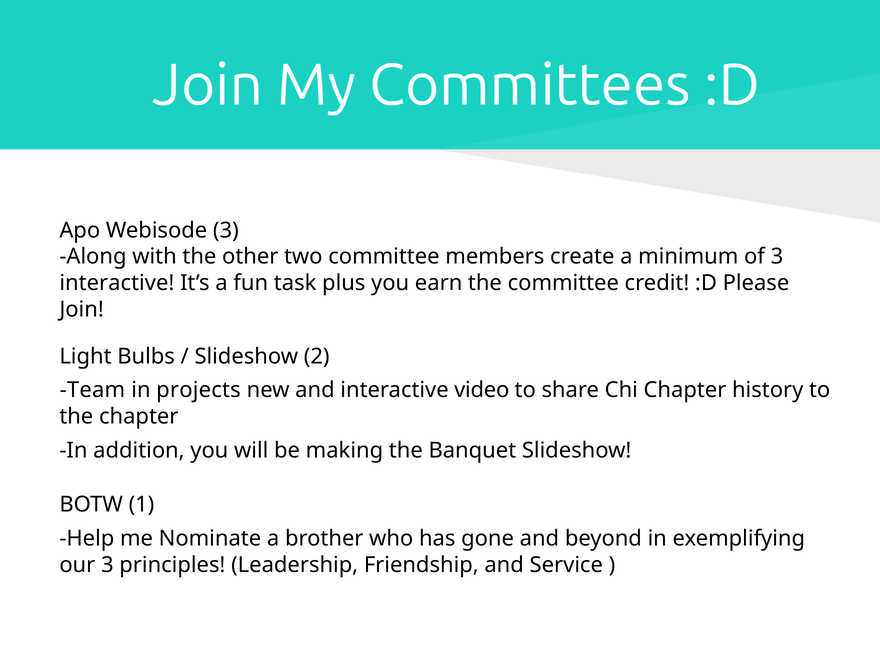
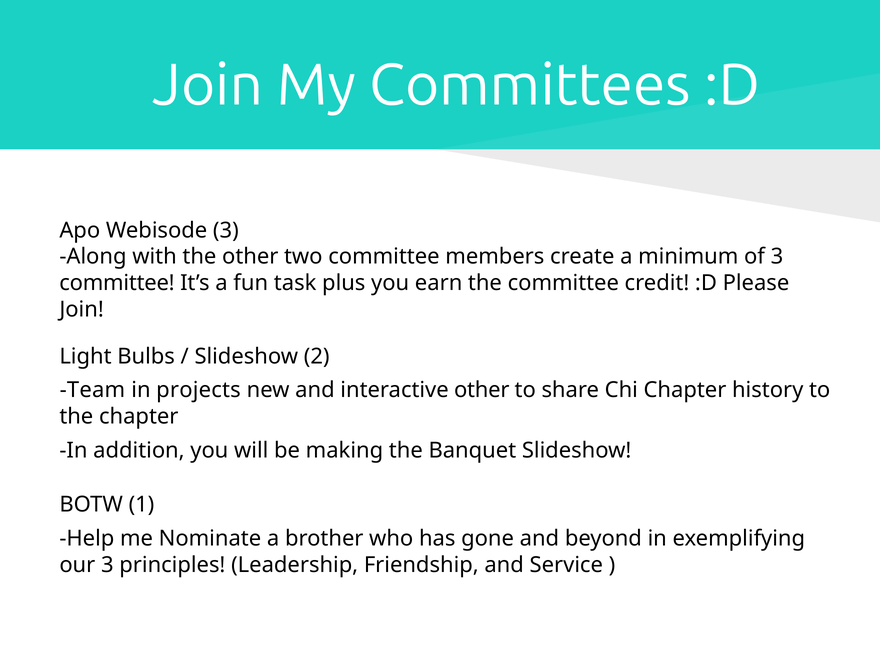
interactive at (117, 283): interactive -> committee
interactive video: video -> other
